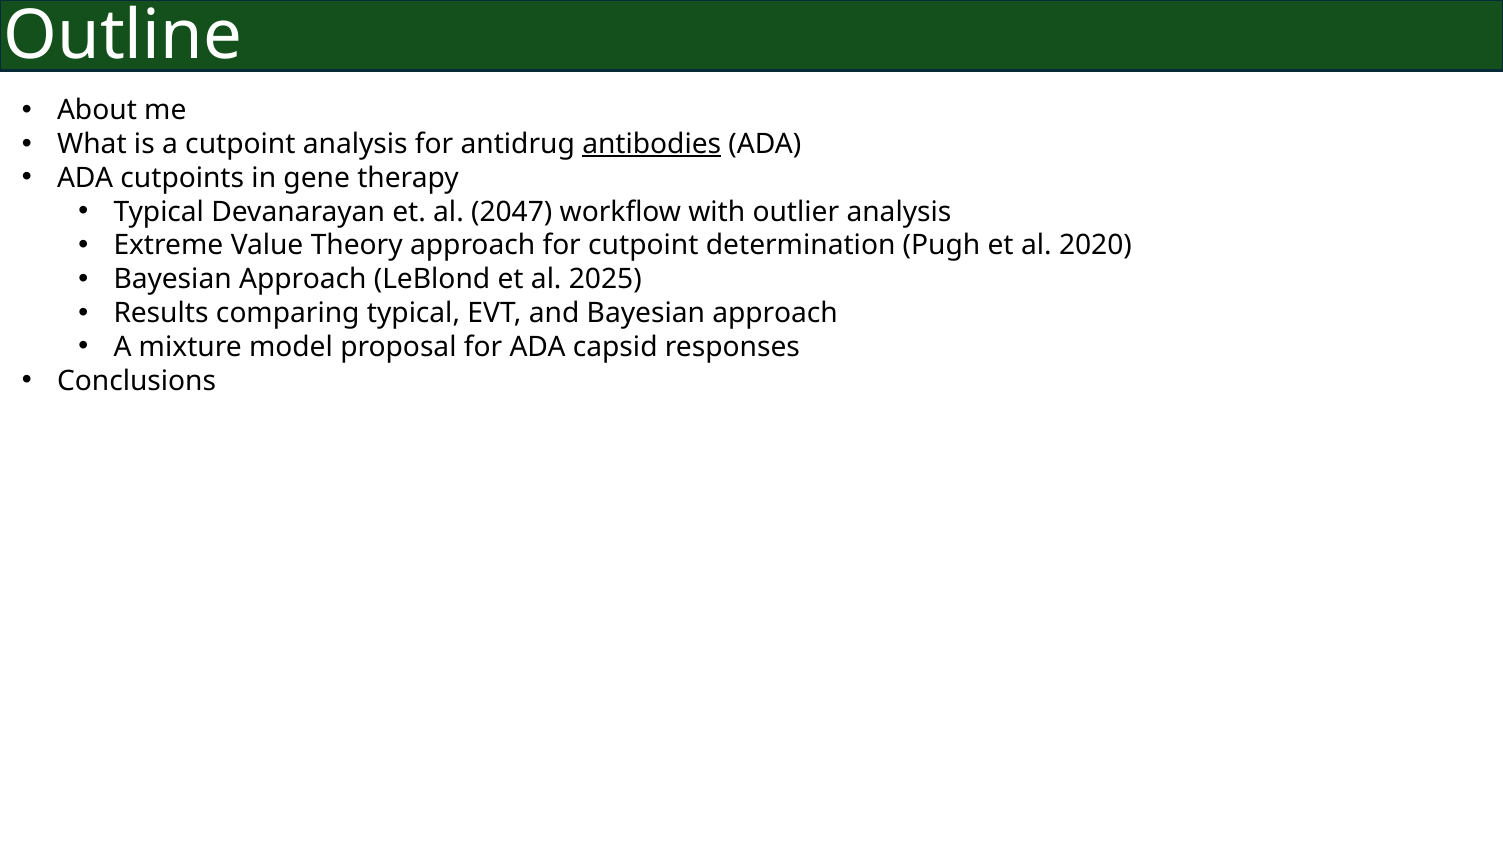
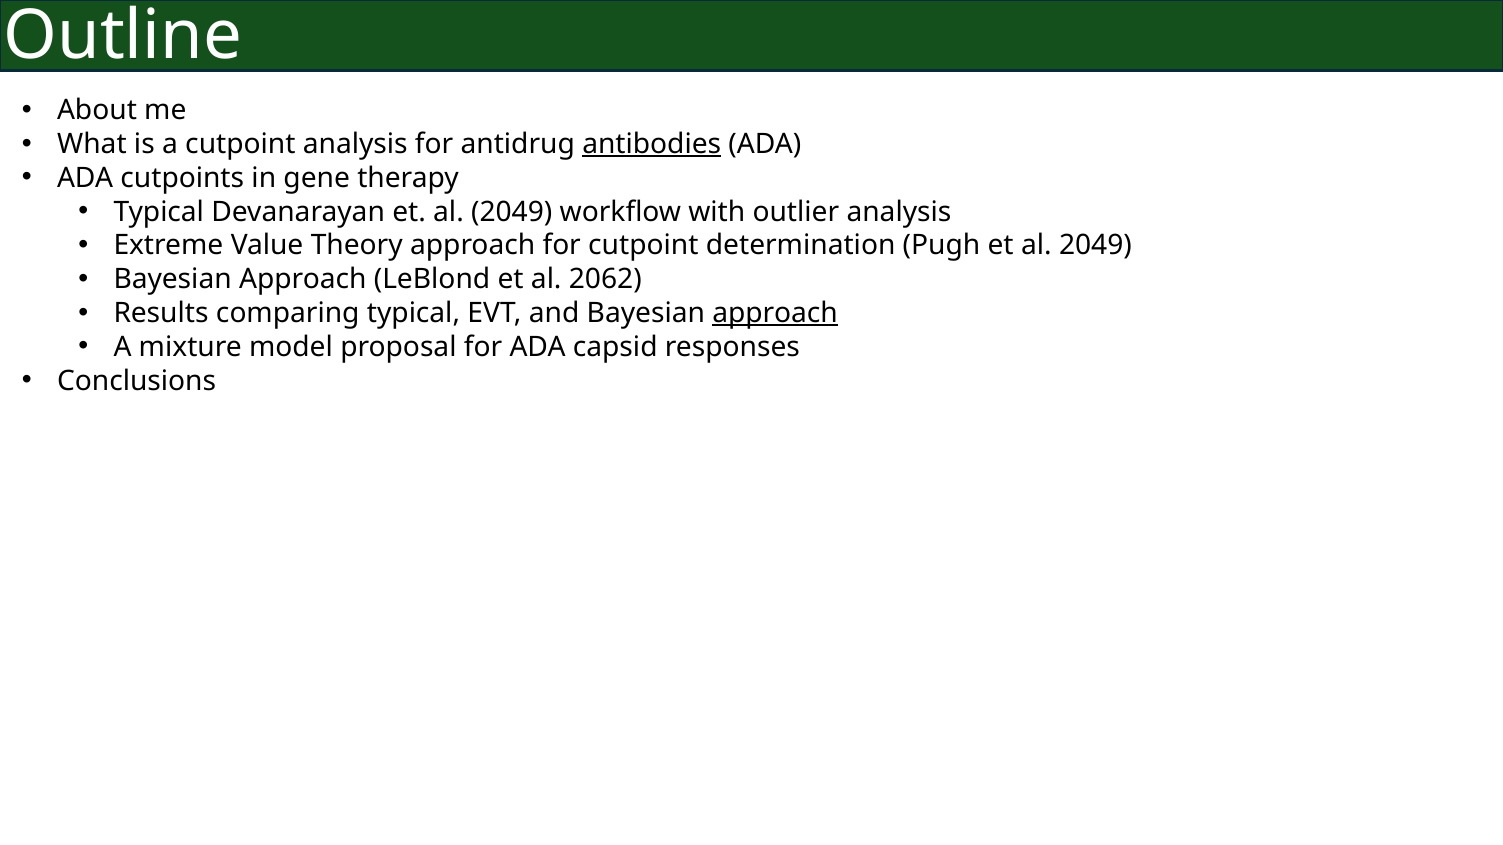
Devanarayan et al 2047: 2047 -> 2049
Pugh et al 2020: 2020 -> 2049
2025: 2025 -> 2062
approach at (775, 313) underline: none -> present
